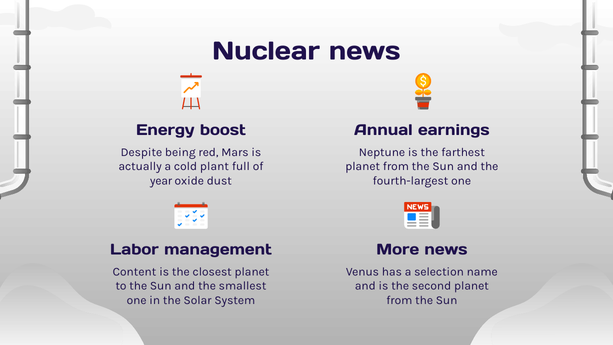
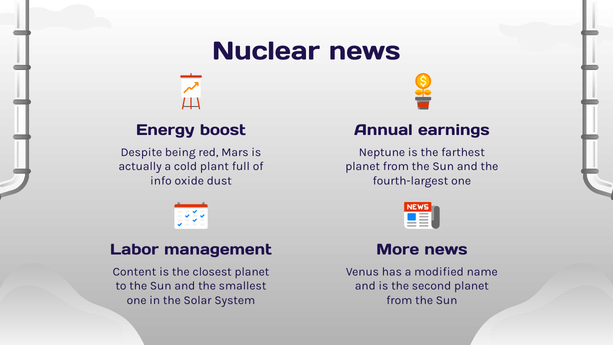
year: year -> info
selection: selection -> modified
